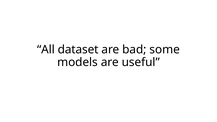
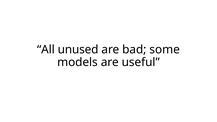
dataset: dataset -> unused
